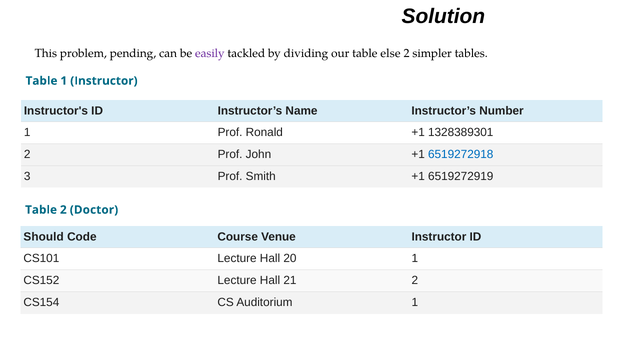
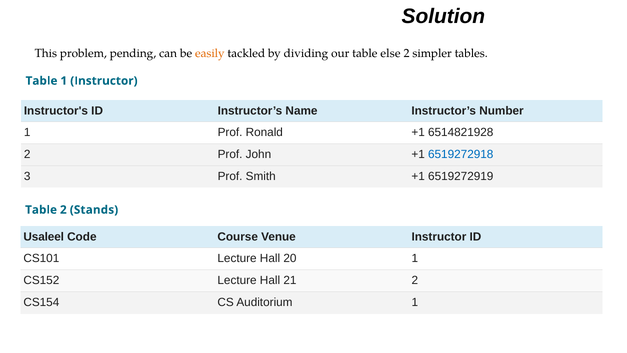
easily colour: purple -> orange
1328389301: 1328389301 -> 6514821928
Doctor: Doctor -> Stands
Should: Should -> Usaleel
